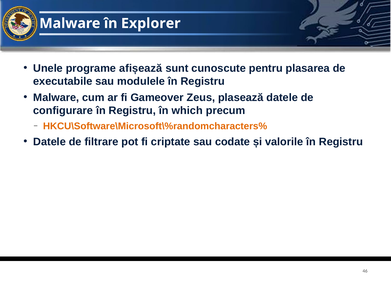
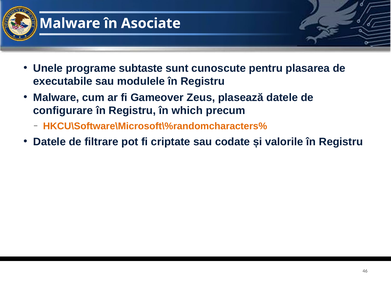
Explorer: Explorer -> Asociate
afișează: afișează -> subtaste
